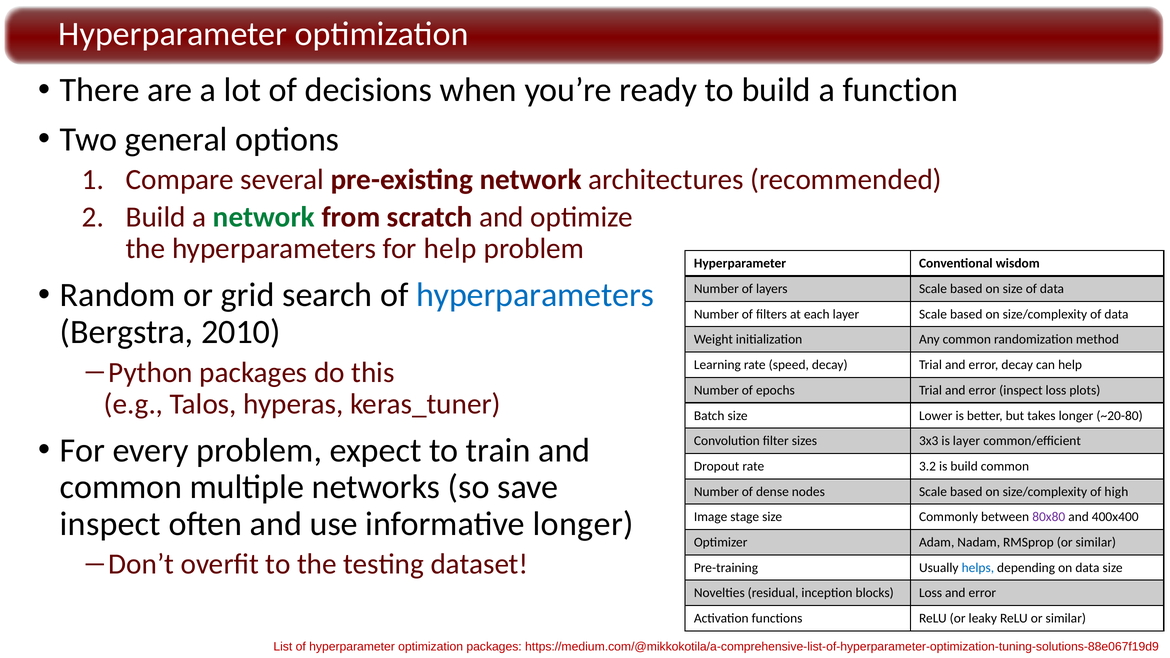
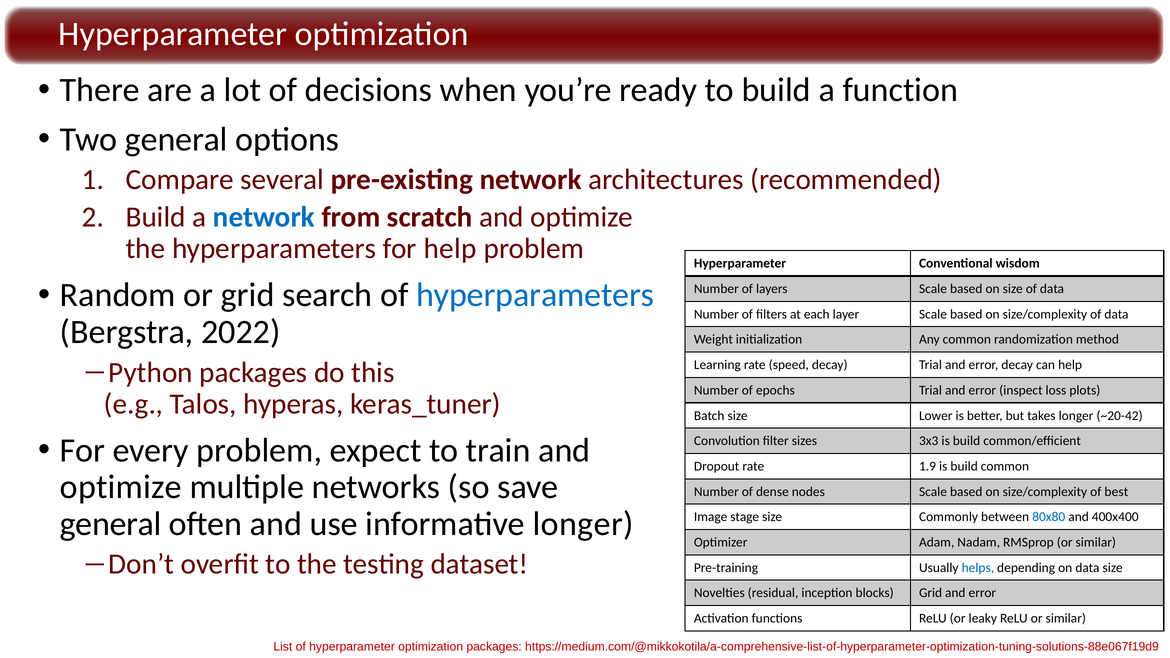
network at (264, 217) colour: green -> blue
2010: 2010 -> 2022
~20-80: ~20-80 -> ~20-42
3x3 is layer: layer -> build
3.2: 3.2 -> 1.9
common at (121, 487): common -> optimize
high: high -> best
inspect at (110, 524): inspect -> general
80x80 colour: purple -> blue
blocks Loss: Loss -> Grid
